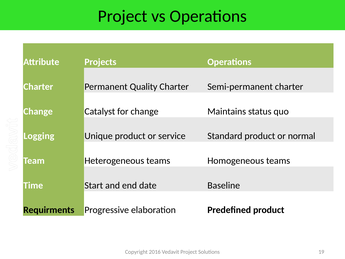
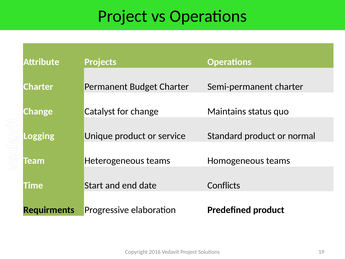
Quality: Quality -> Budget
Baseline: Baseline -> Conflicts
